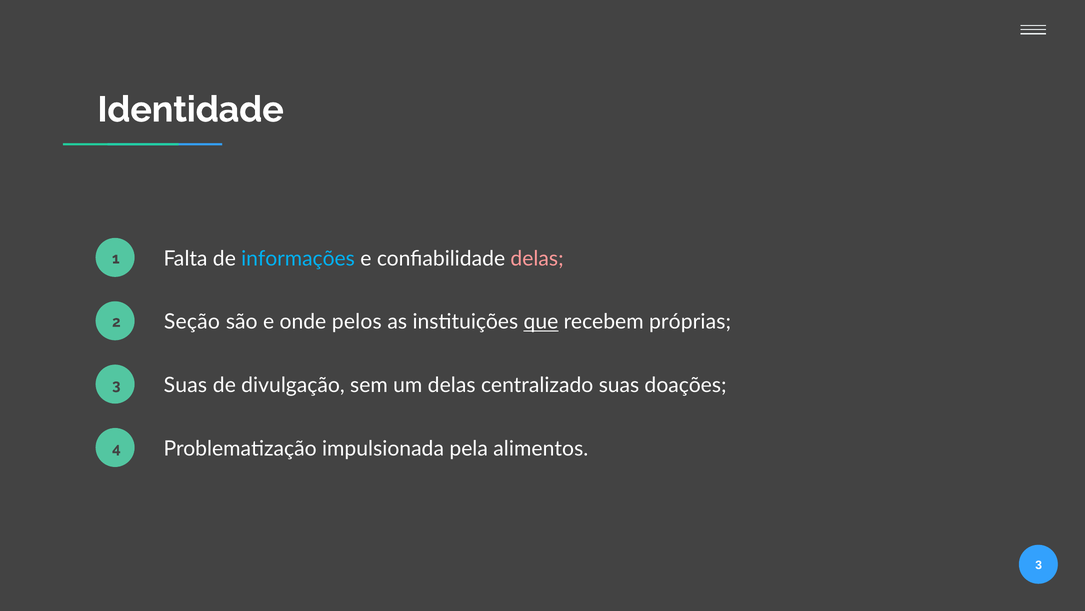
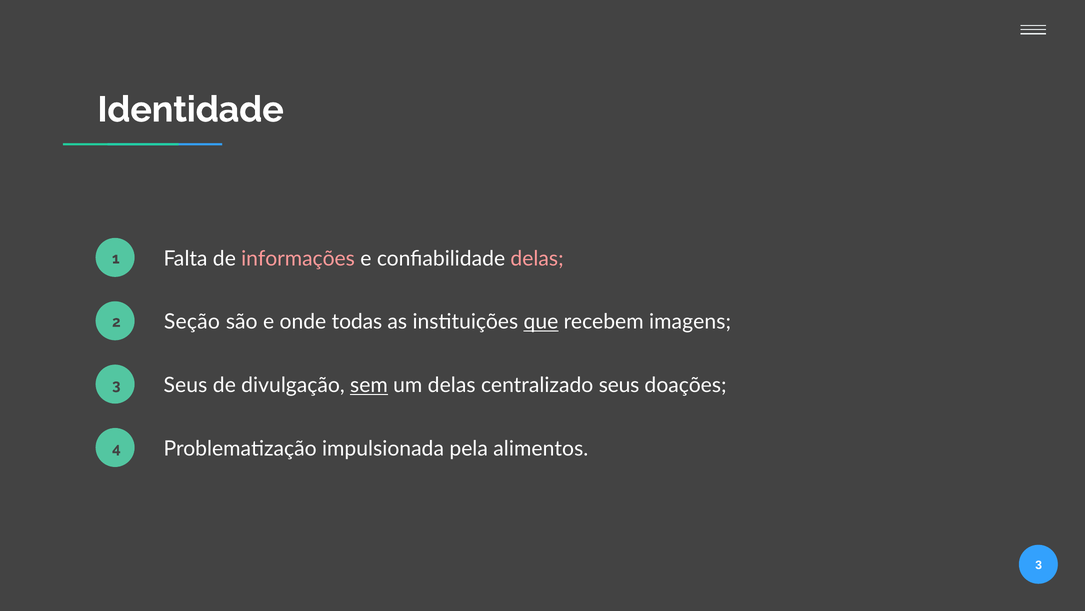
informações colour: light blue -> pink
pelos: pelos -> todas
próprias: próprias -> imagens
3 Suas: Suas -> Seus
sem underline: none -> present
centralizado suas: suas -> seus
